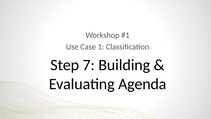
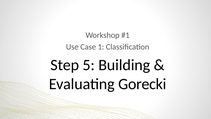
7: 7 -> 5
Agenda: Agenda -> Gorecki
